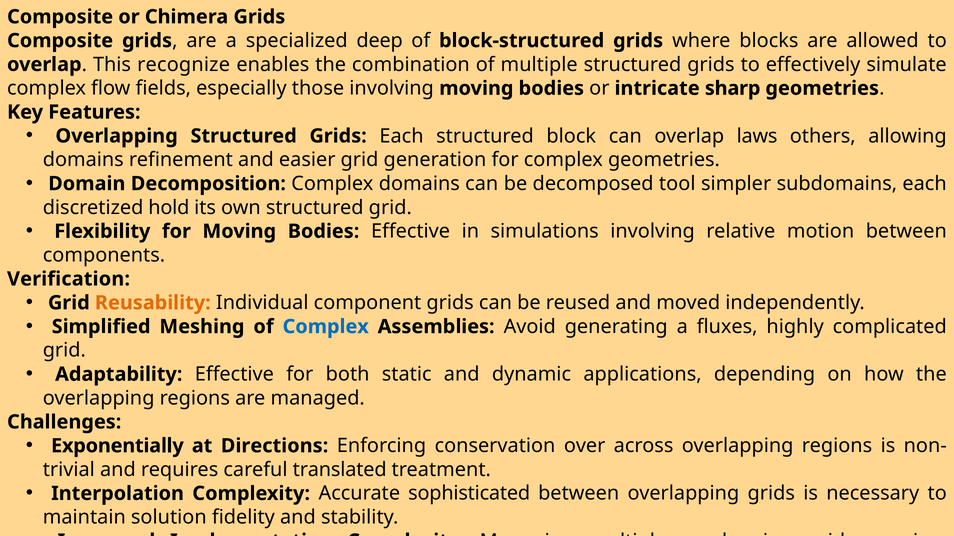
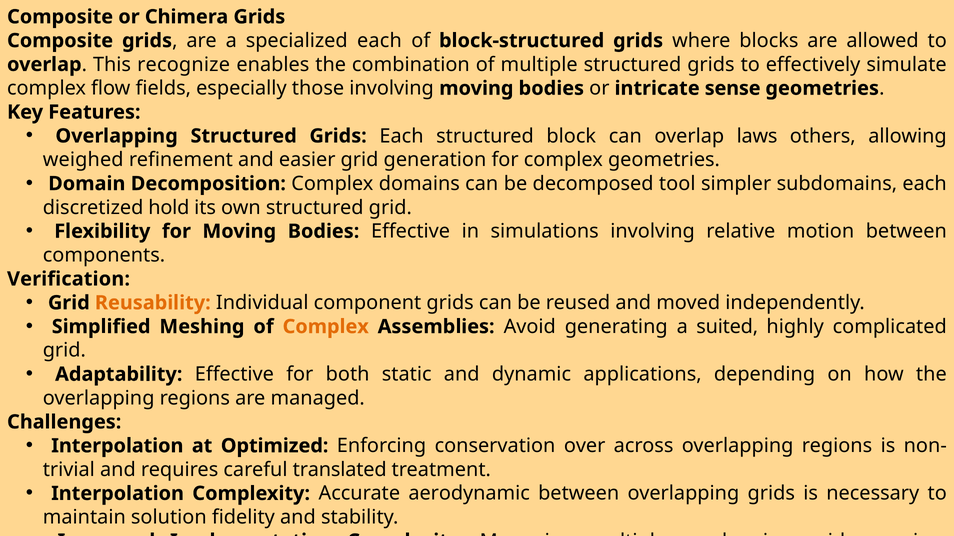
specialized deep: deep -> each
sharp: sharp -> sense
domains at (83, 160): domains -> weighed
Complex at (326, 327) colour: blue -> orange
fluxes: fluxes -> suited
Exponentially at (117, 446): Exponentially -> Interpolation
Directions: Directions -> Optimized
sophisticated: sophisticated -> aerodynamic
